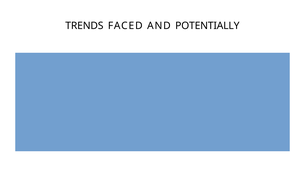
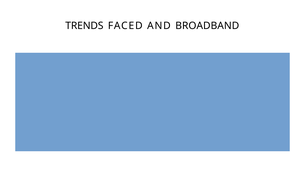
POTENTIALLY: POTENTIALLY -> BROADBAND
